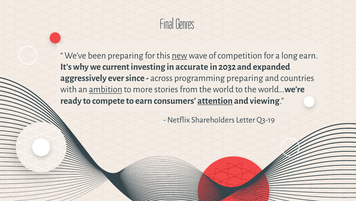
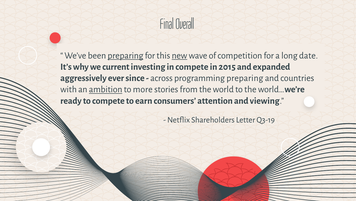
Genres: Genres -> Overall
preparing at (125, 55) underline: none -> present
long earn: earn -> date
in accurate: accurate -> compete
2032: 2032 -> 2015
attention underline: present -> none
